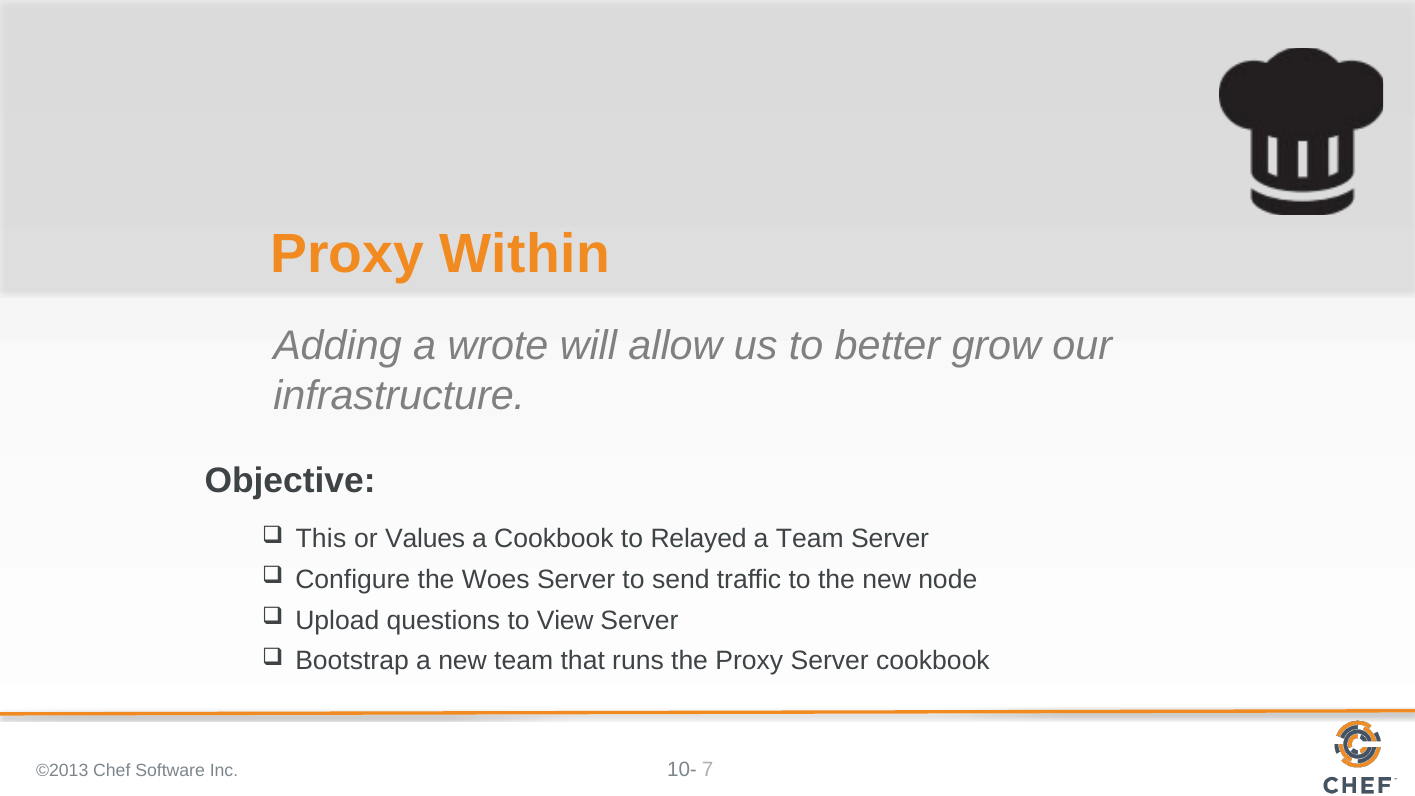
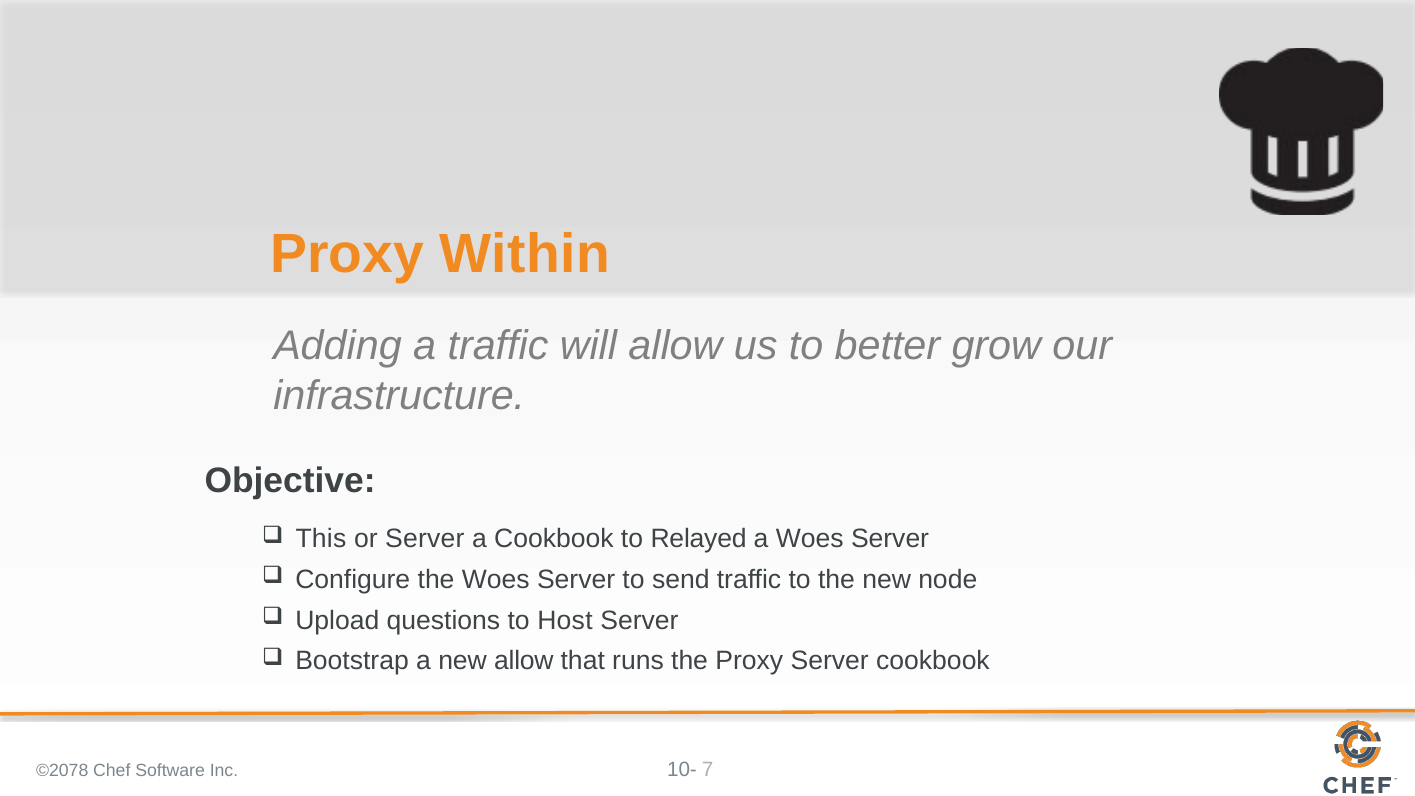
a wrote: wrote -> traffic
or Values: Values -> Server
a Team: Team -> Woes
View: View -> Host
new team: team -> allow
©2013: ©2013 -> ©2078
